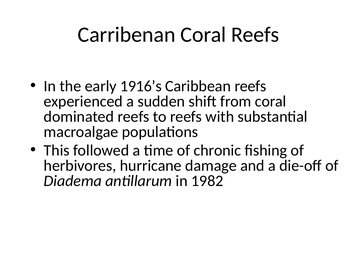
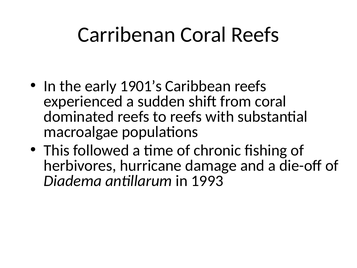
1916’s: 1916’s -> 1901’s
1982: 1982 -> 1993
